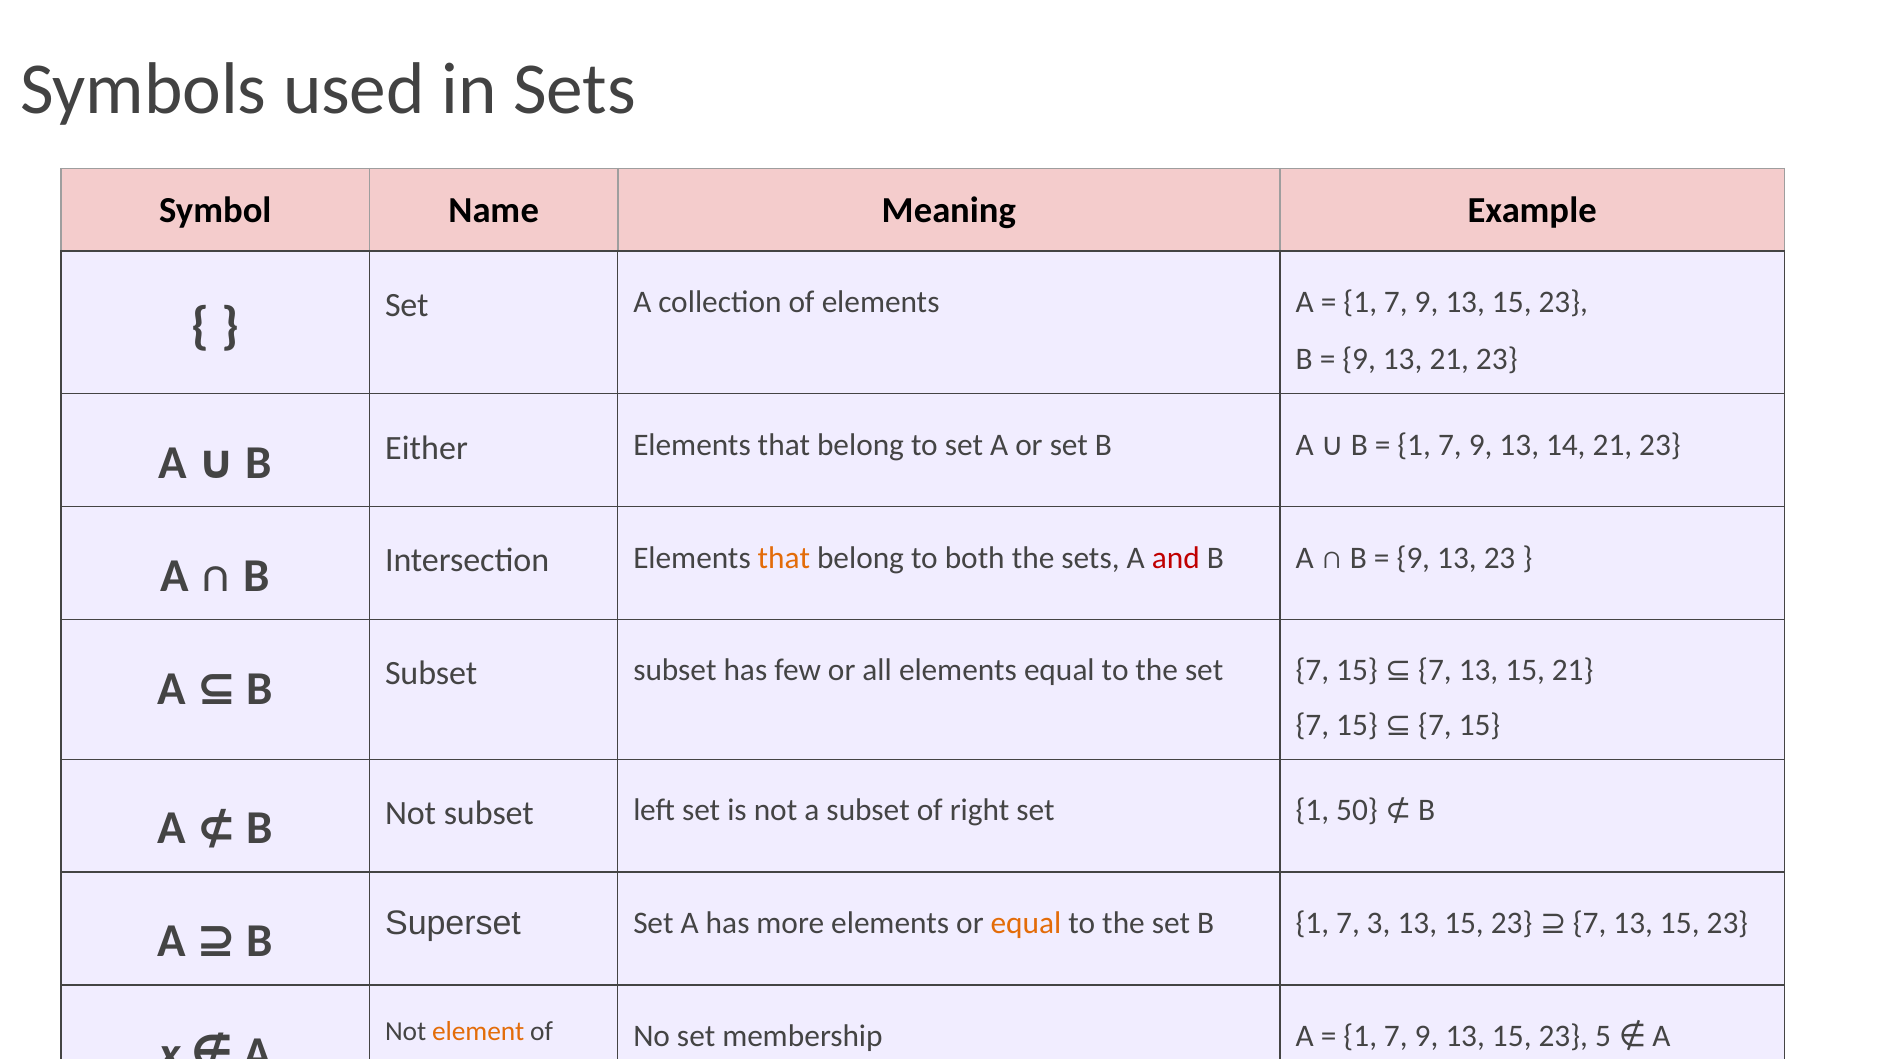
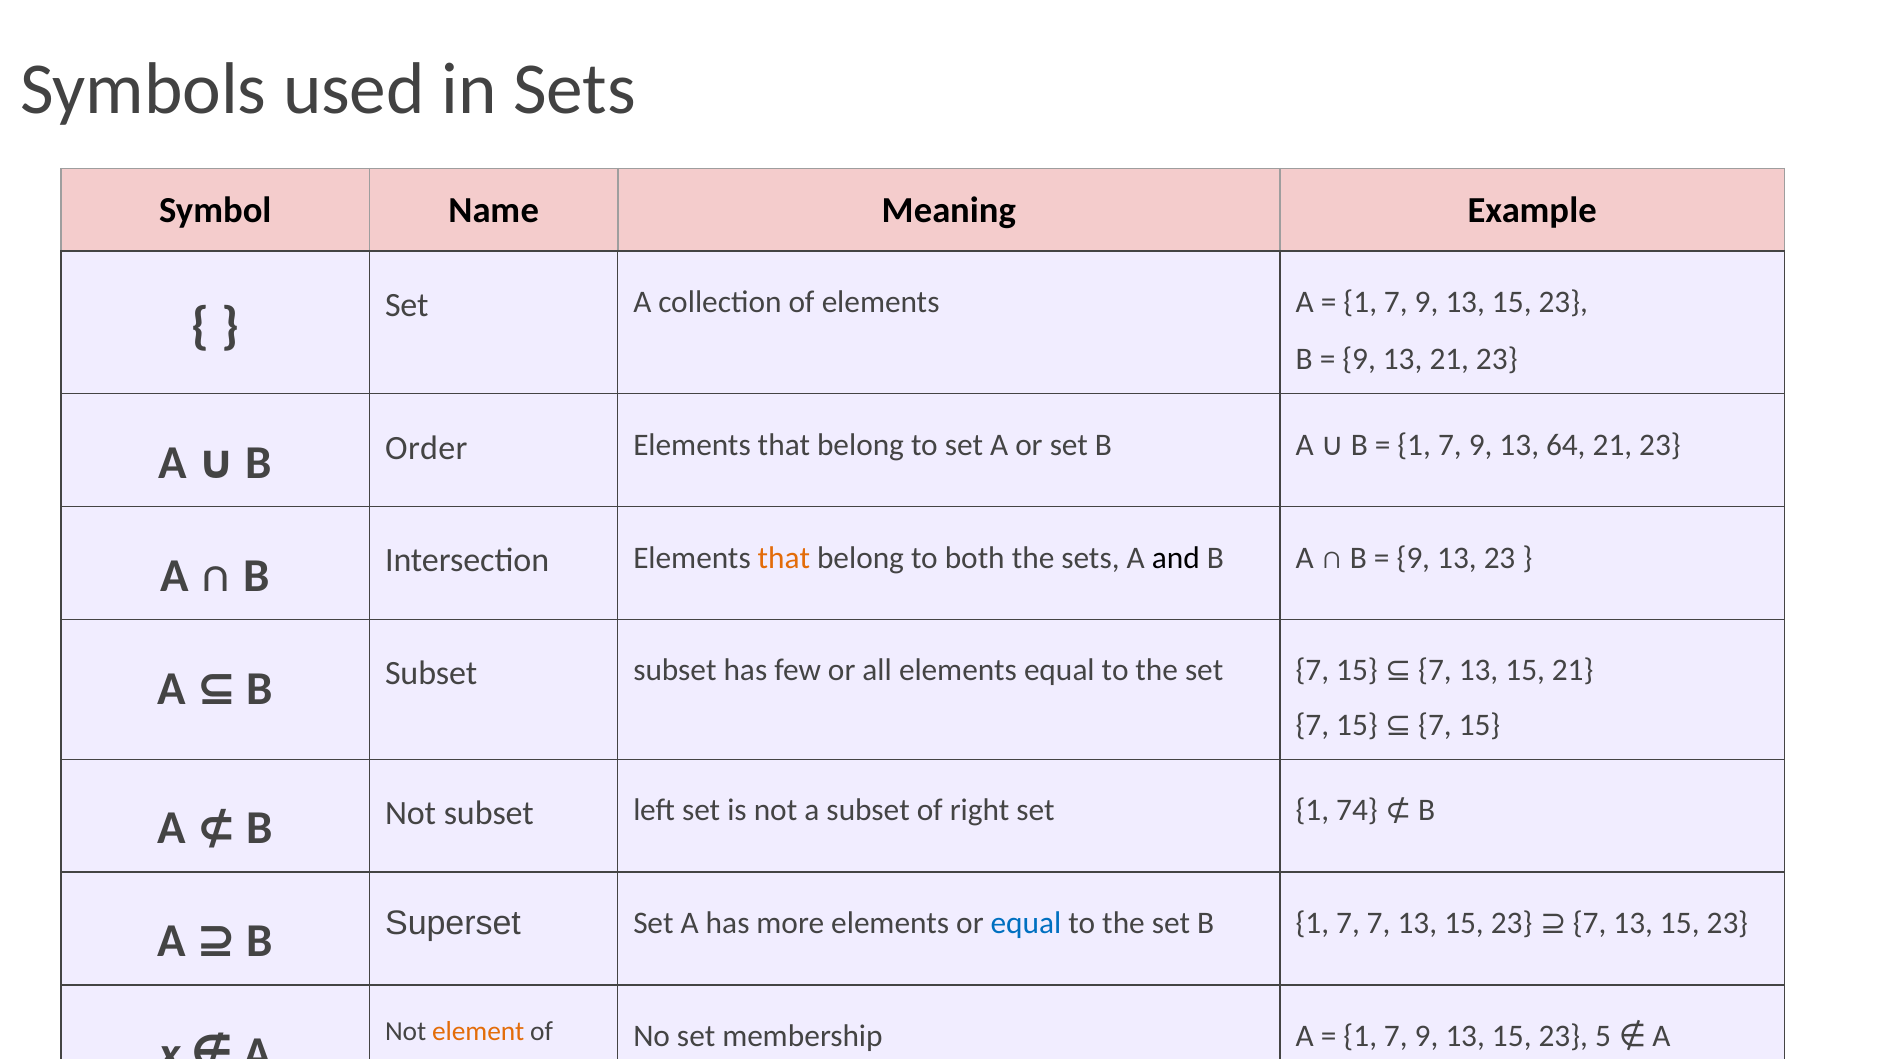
Either: Either -> Order
14: 14 -> 64
and colour: red -> black
50: 50 -> 74
equal at (1026, 924) colour: orange -> blue
7 3: 3 -> 7
